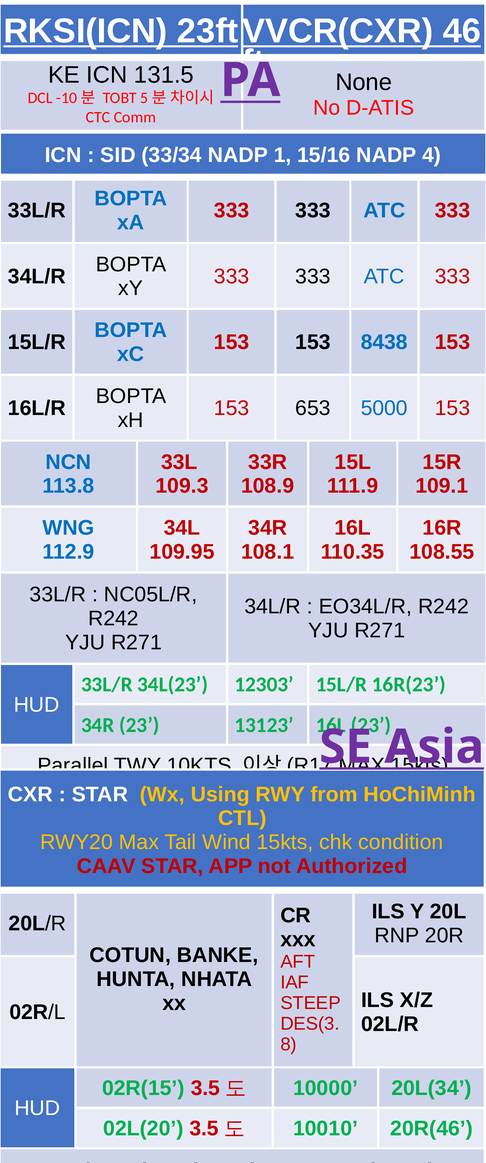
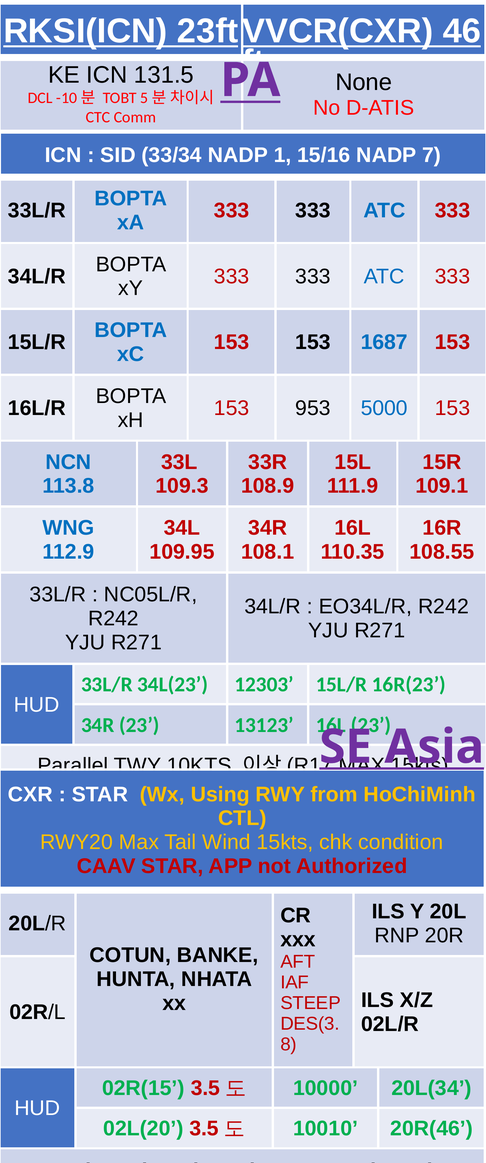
4: 4 -> 7
8438: 8438 -> 1687
653: 653 -> 953
